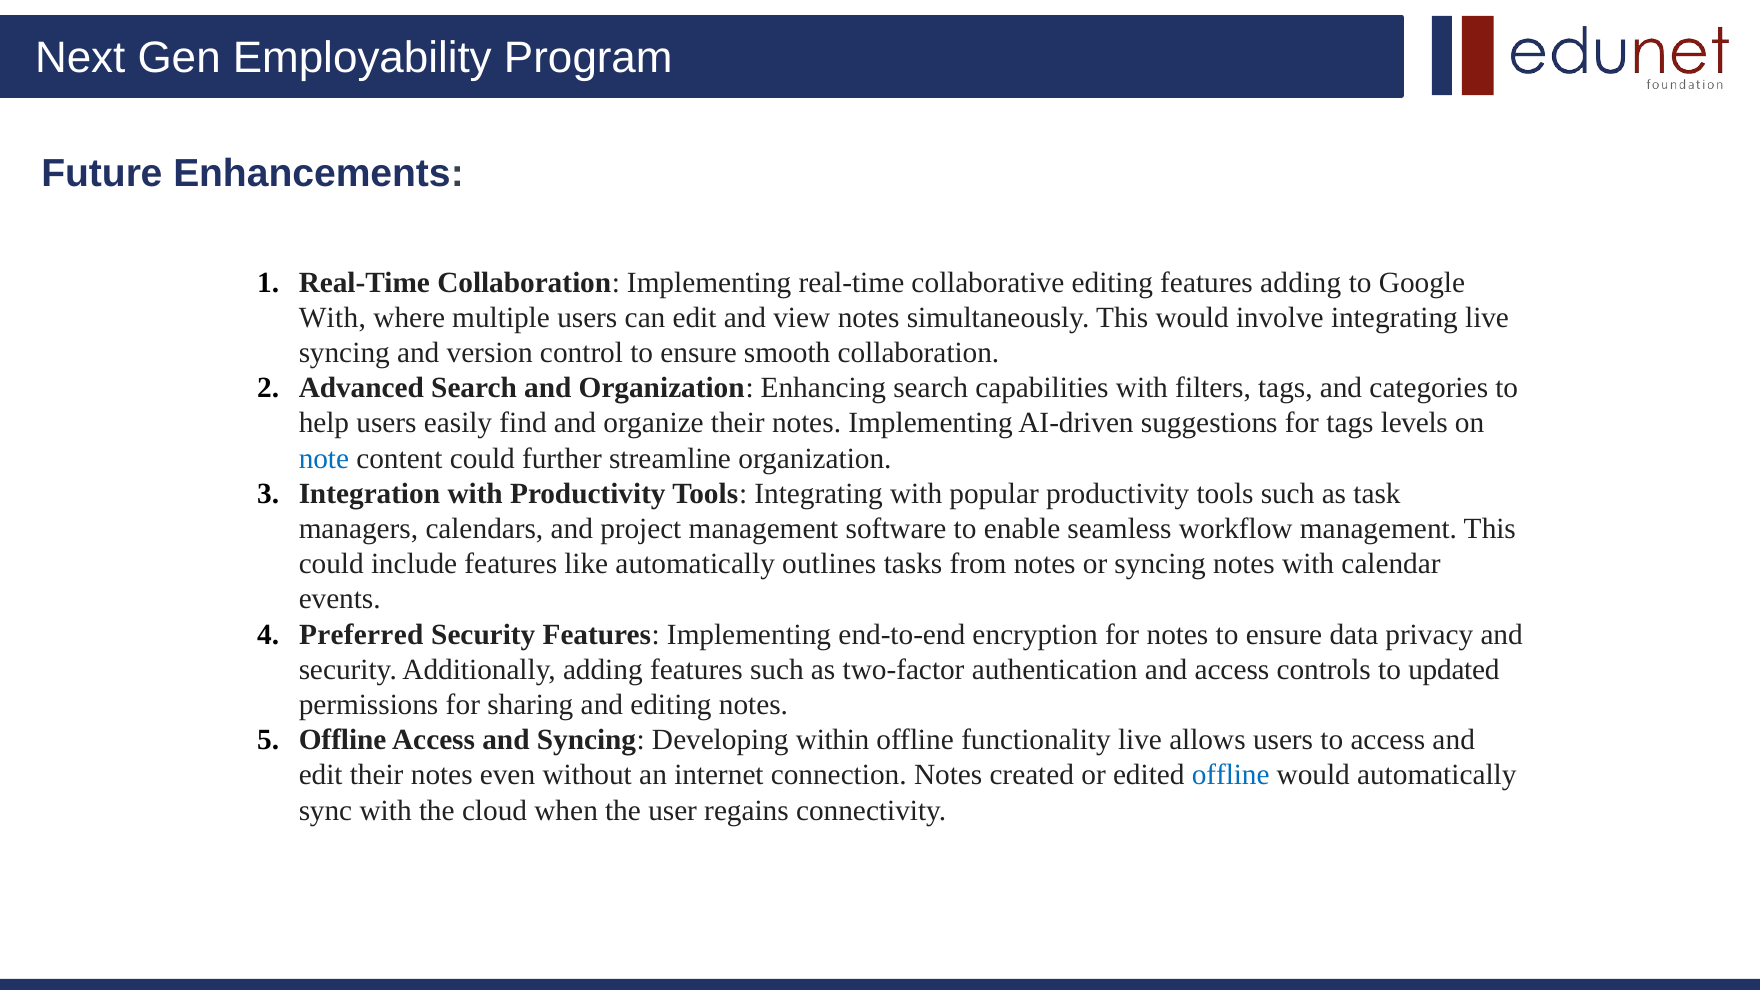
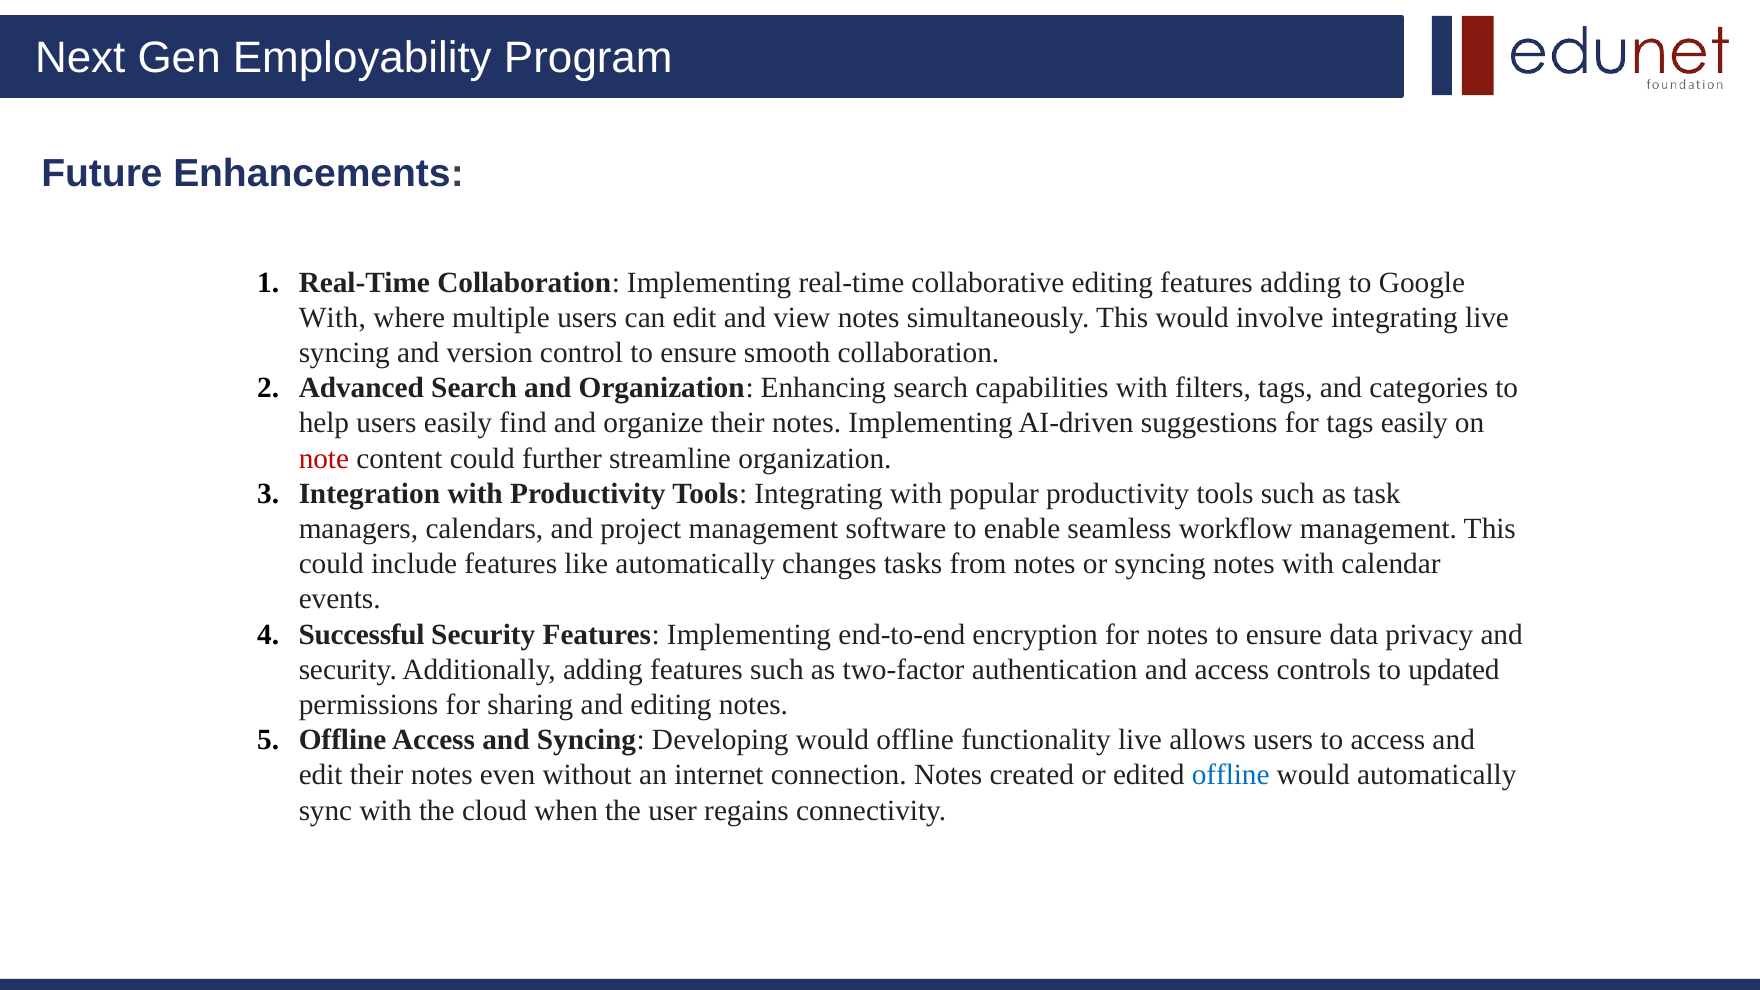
tags levels: levels -> easily
note colour: blue -> red
outlines: outlines -> changes
Preferred: Preferred -> Successful
Developing within: within -> would
